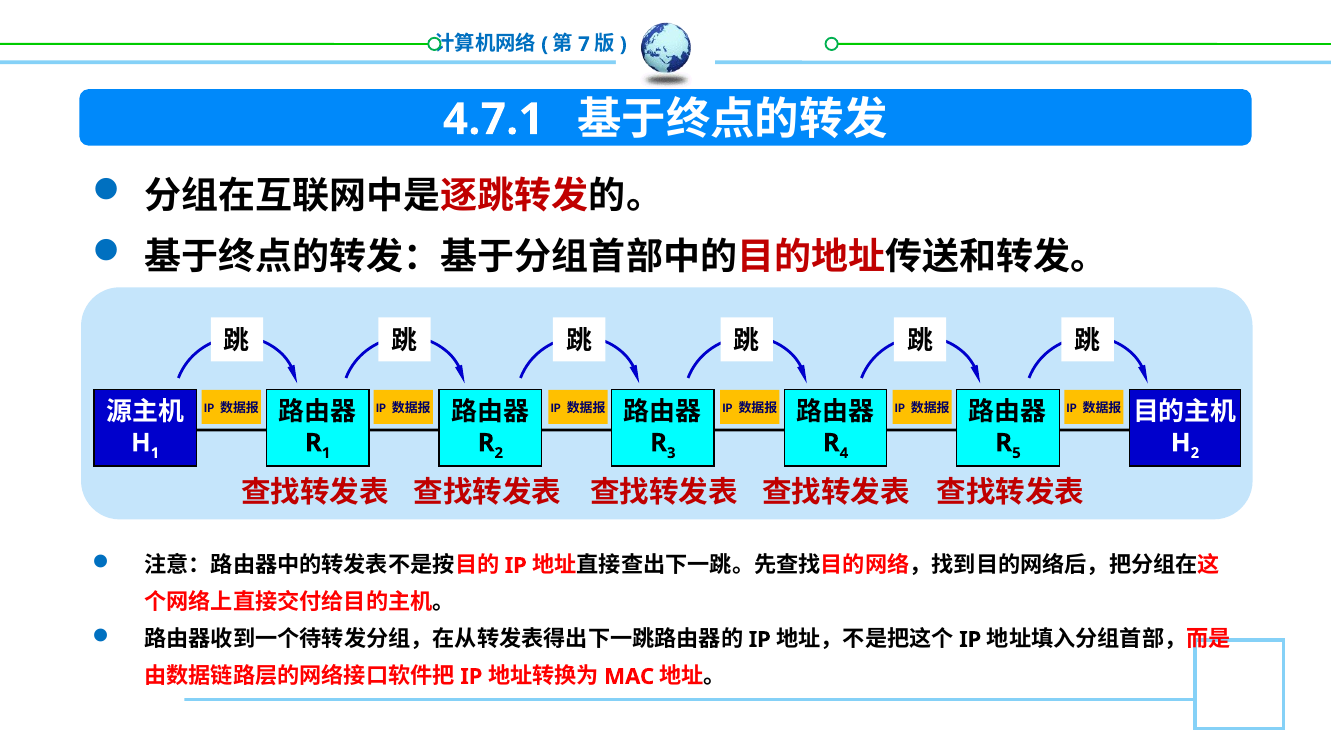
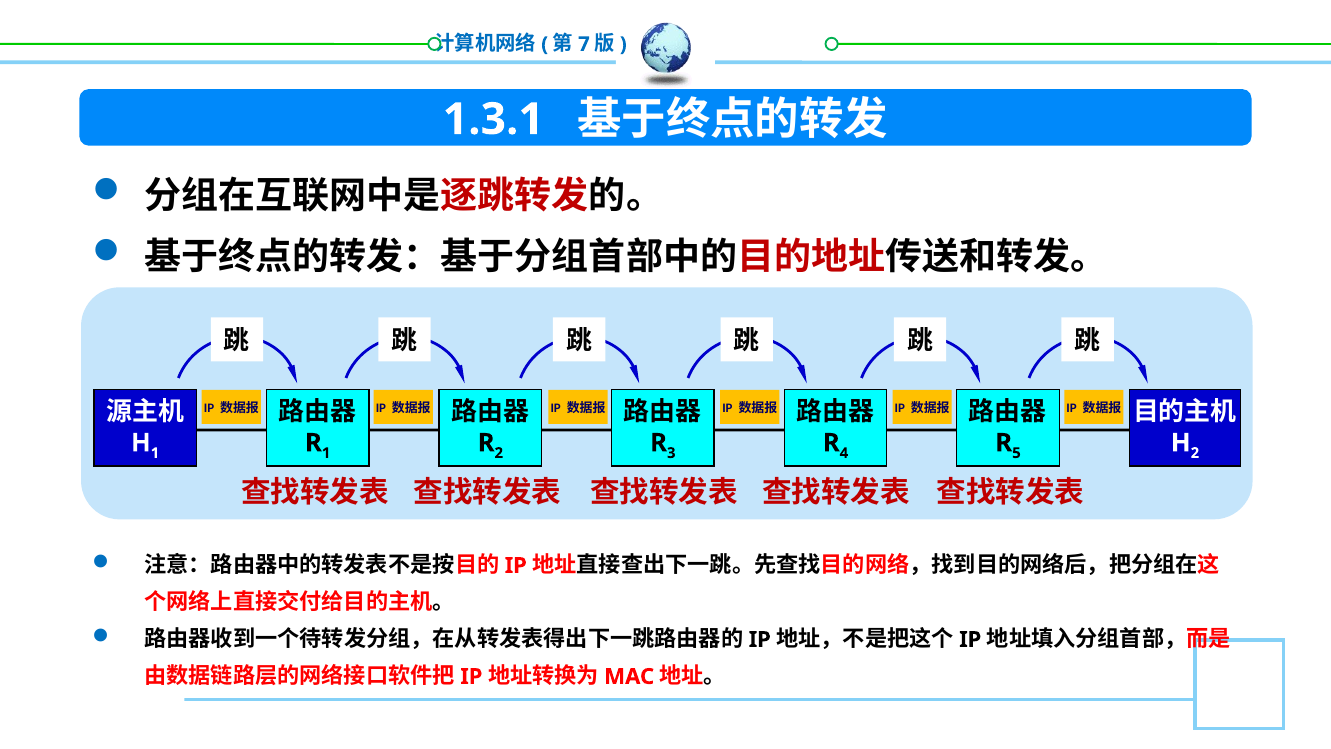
4.7.1: 4.7.1 -> 1.3.1
